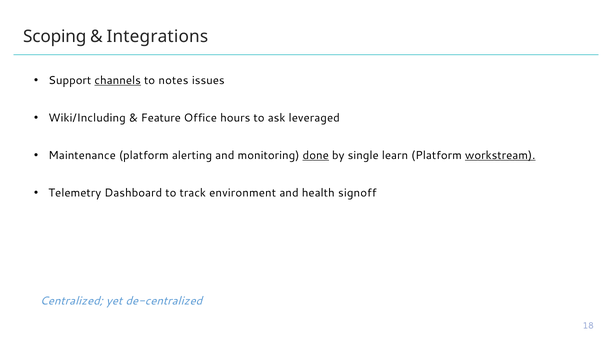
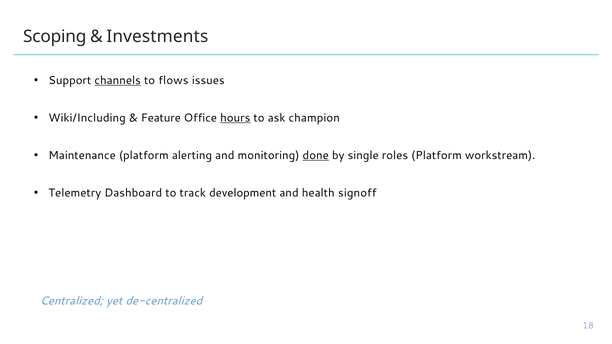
Integrations: Integrations -> Investments
notes: notes -> flows
hours underline: none -> present
leveraged: leveraged -> champion
learn: learn -> roles
workstream underline: present -> none
environment: environment -> development
